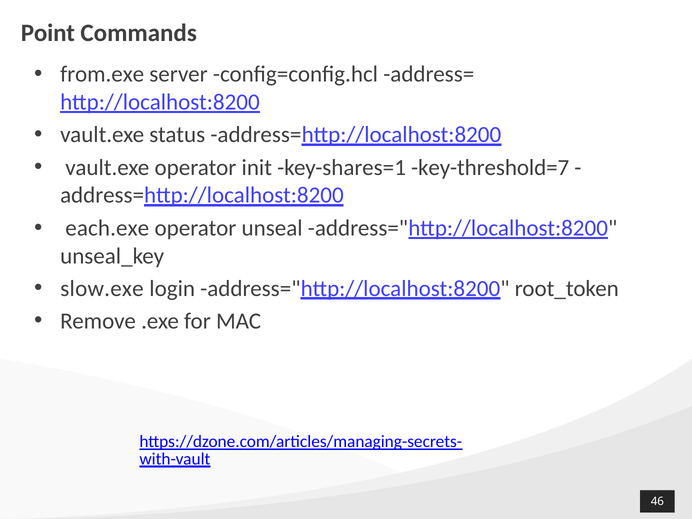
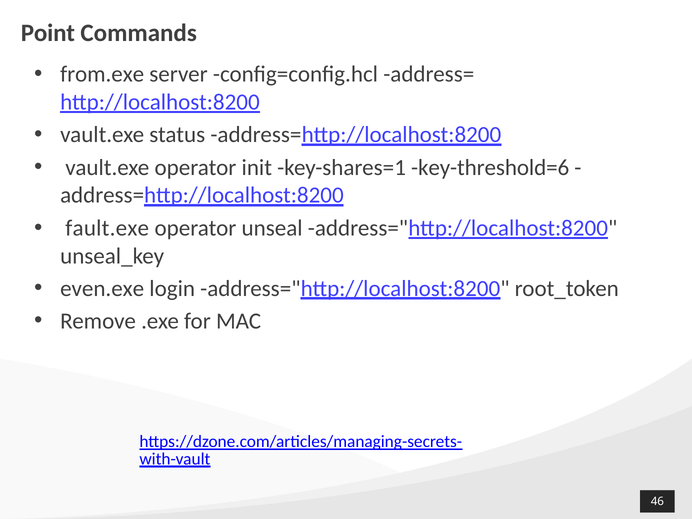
key-threshold=7: key-threshold=7 -> key-threshold=6
each.exe: each.exe -> fault.exe
slow.exe: slow.exe -> even.exe
